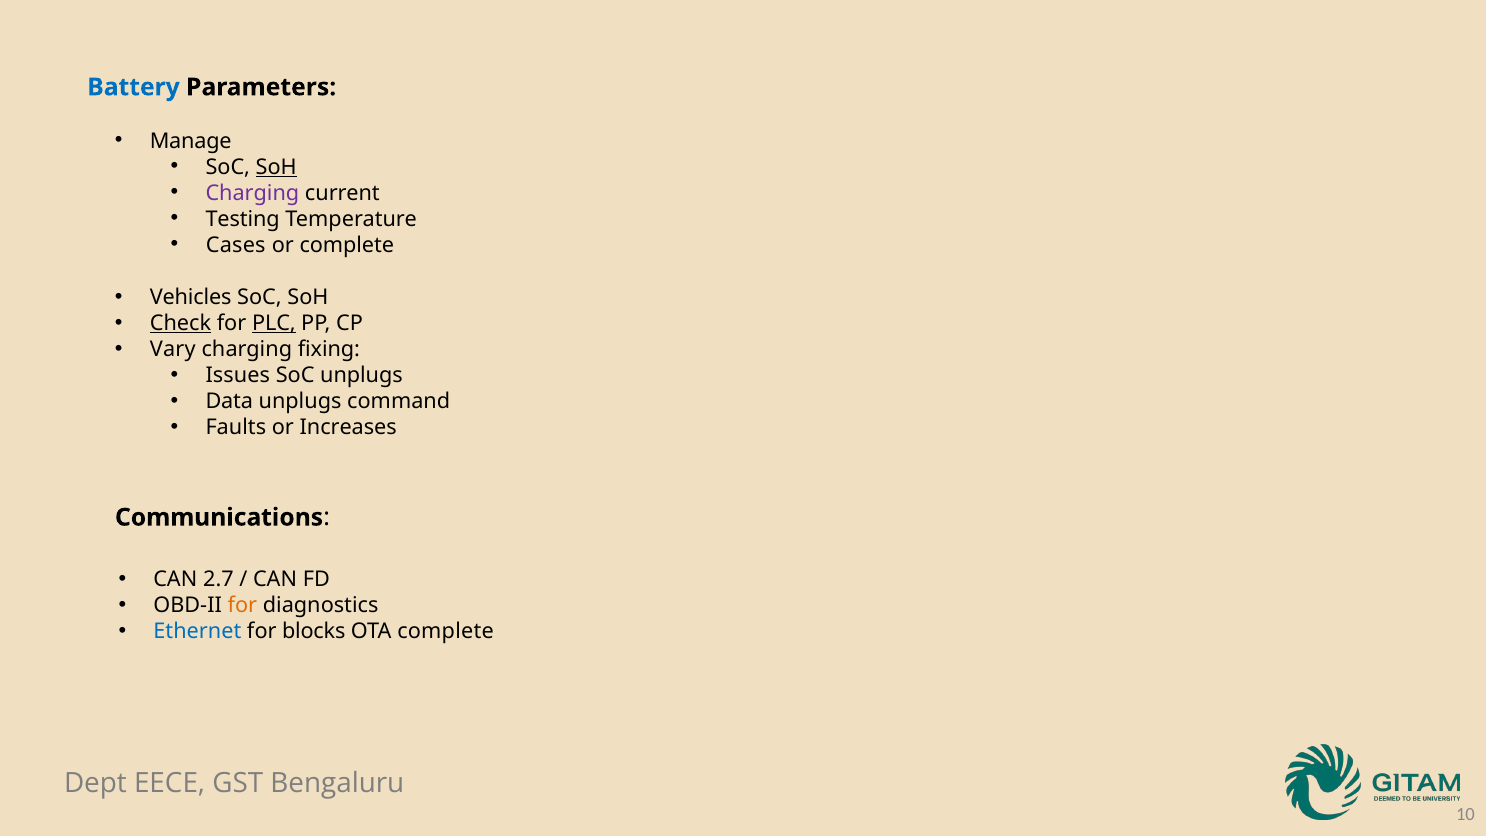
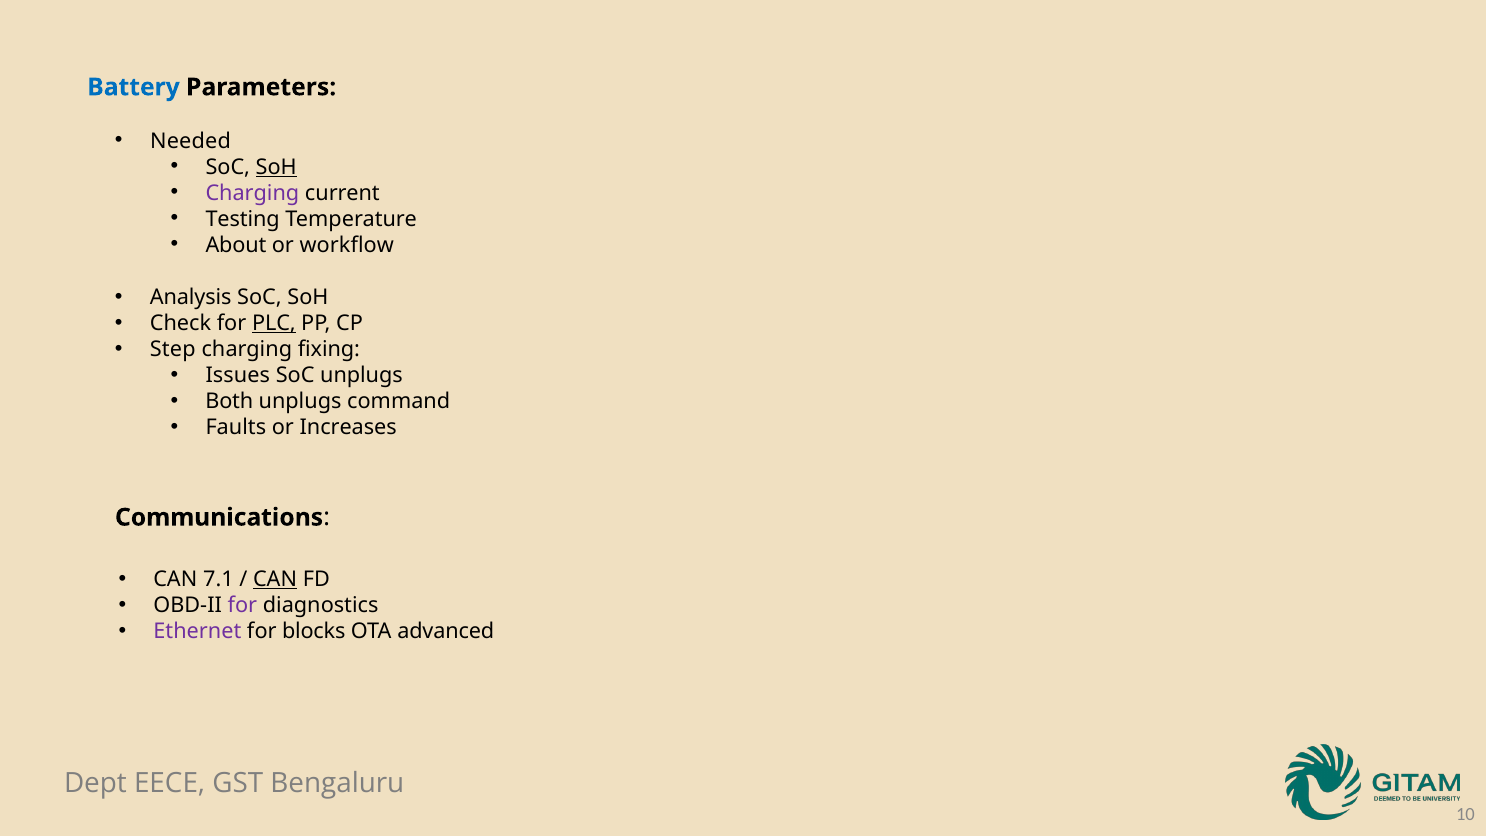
Manage: Manage -> Needed
Cases: Cases -> About
or complete: complete -> workflow
Vehicles: Vehicles -> Analysis
Check underline: present -> none
Vary: Vary -> Step
Data: Data -> Both
2.7: 2.7 -> 7.1
CAN at (275, 579) underline: none -> present
for at (242, 605) colour: orange -> purple
Ethernet colour: blue -> purple
OTA complete: complete -> advanced
